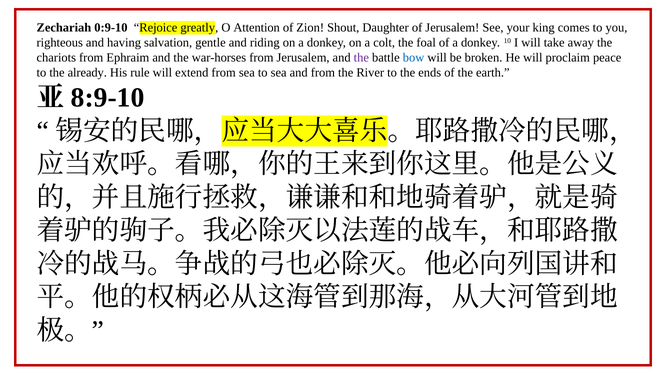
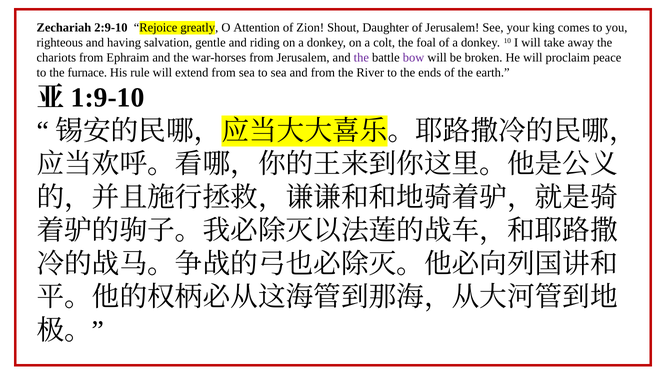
0:9-10: 0:9-10 -> 2:9-10
bow colour: blue -> purple
already: already -> furnace
8:9-10: 8:9-10 -> 1:9-10
